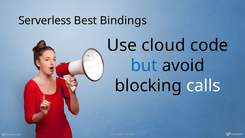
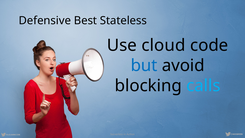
Serverless at (45, 21): Serverless -> Defensive
Bindings: Bindings -> Stateless
calls colour: white -> light blue
